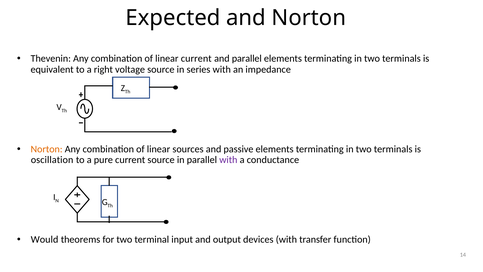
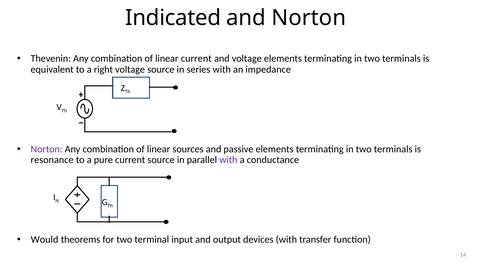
Expected: Expected -> Indicated
and parallel: parallel -> voltage
Norton at (47, 149) colour: orange -> purple
oscillation: oscillation -> resonance
